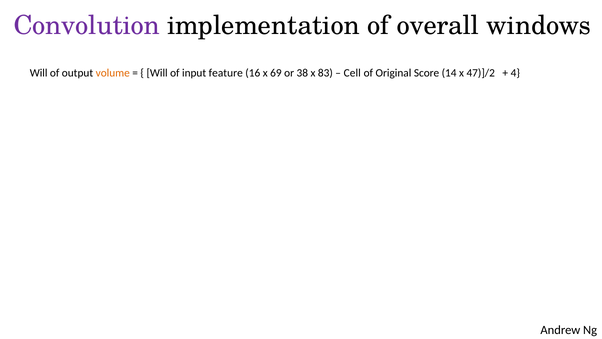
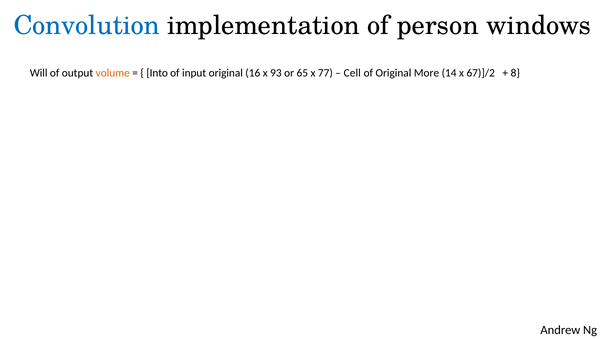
Convolution colour: purple -> blue
overall: overall -> person
Will at (157, 73): Will -> Into
input feature: feature -> original
69: 69 -> 93
38: 38 -> 65
83: 83 -> 77
Score: Score -> More
47)]/2: 47)]/2 -> 67)]/2
4: 4 -> 8
